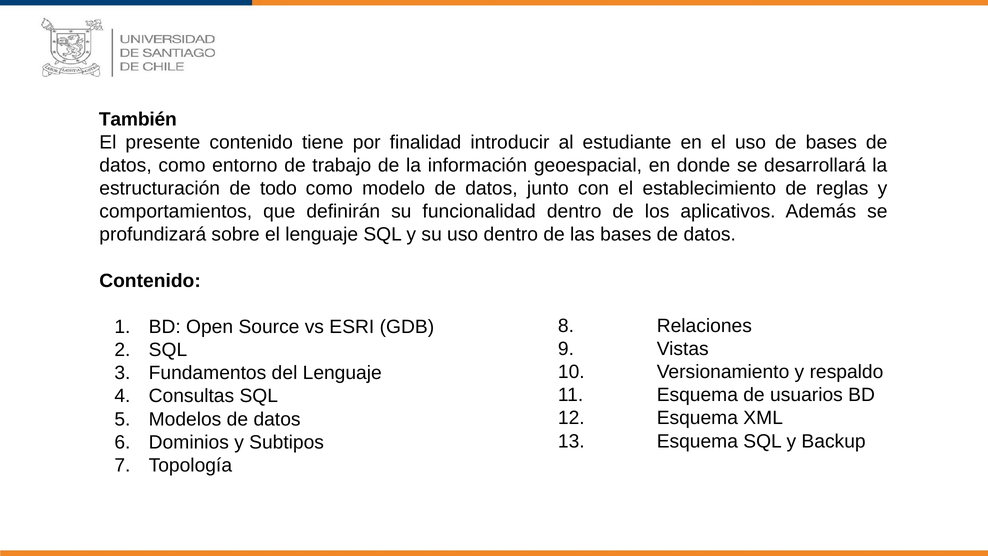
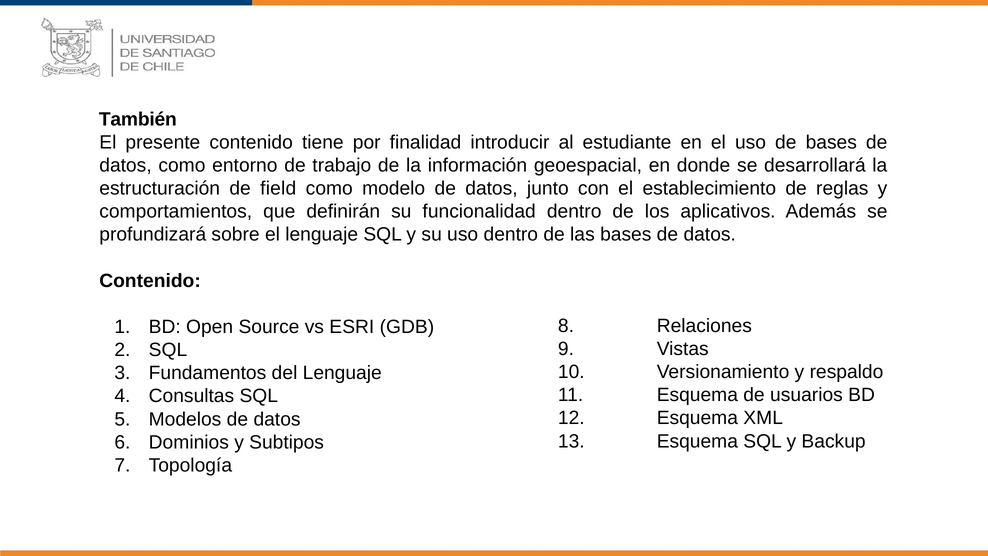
todo: todo -> field
